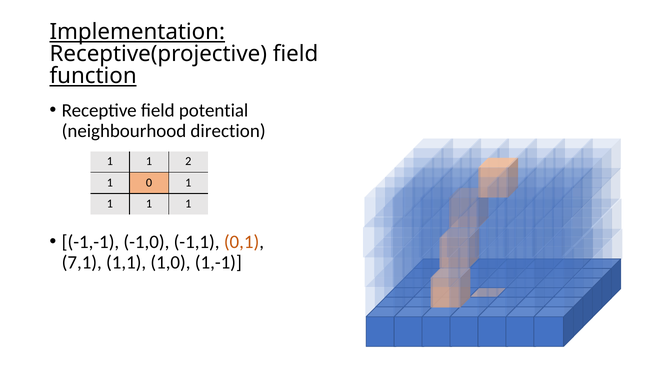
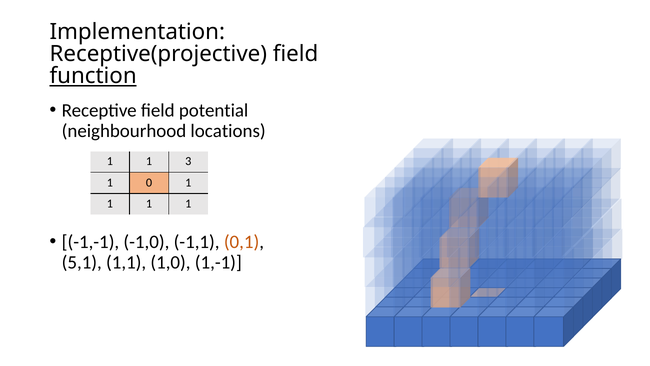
Implementation underline: present -> none
direction: direction -> locations
2: 2 -> 3
7,1: 7,1 -> 5,1
